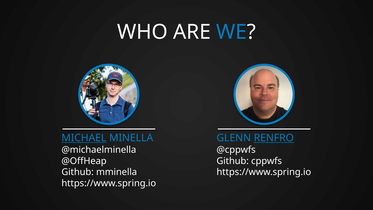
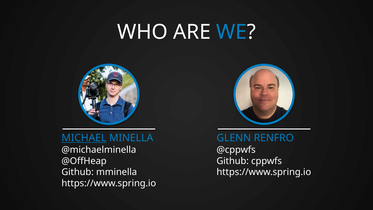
RENFRO underline: present -> none
